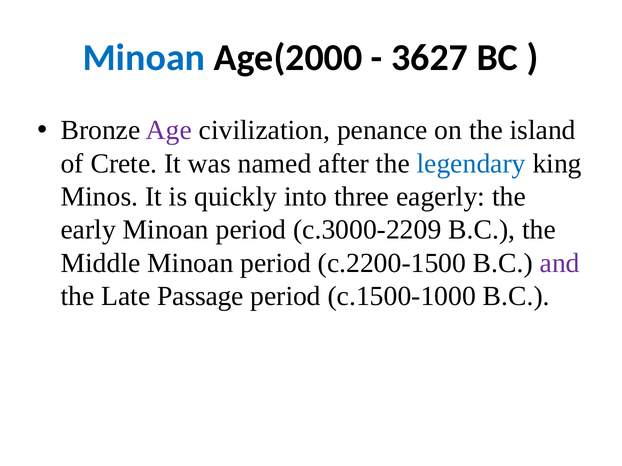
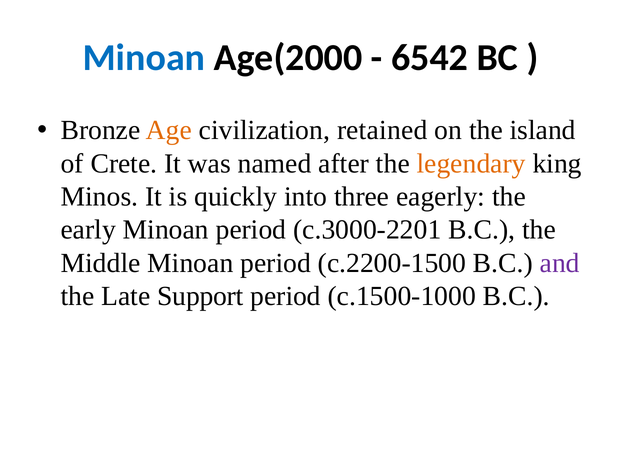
3627: 3627 -> 6542
Age colour: purple -> orange
penance: penance -> retained
legendary colour: blue -> orange
c.3000-2209: c.3000-2209 -> c.3000-2201
Passage: Passage -> Support
